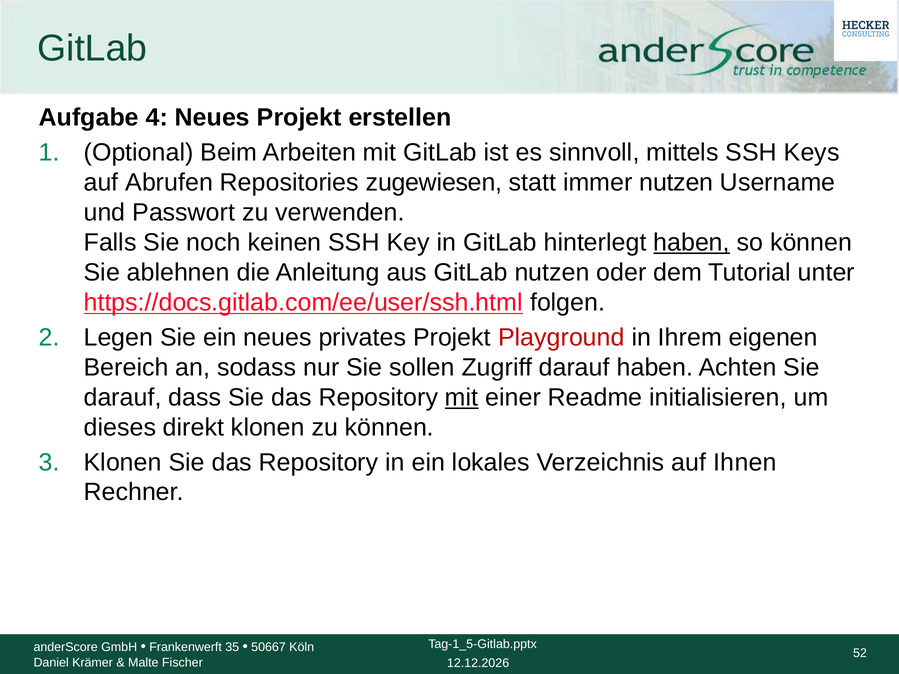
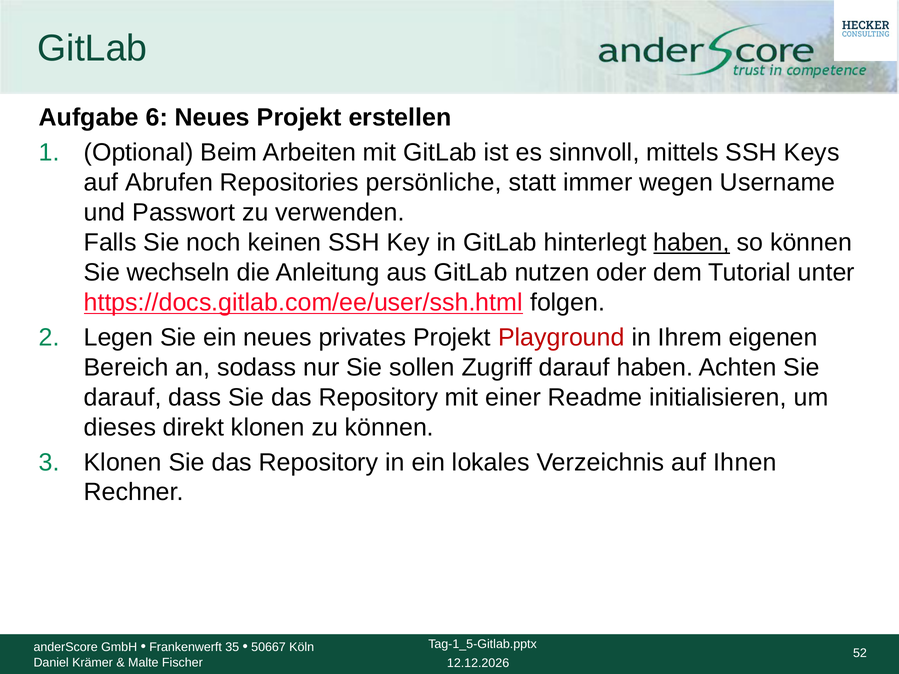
4: 4 -> 6
zugewiesen: zugewiesen -> persönliche
immer nutzen: nutzen -> wegen
ablehnen: ablehnen -> wechseln
mit at (462, 398) underline: present -> none
